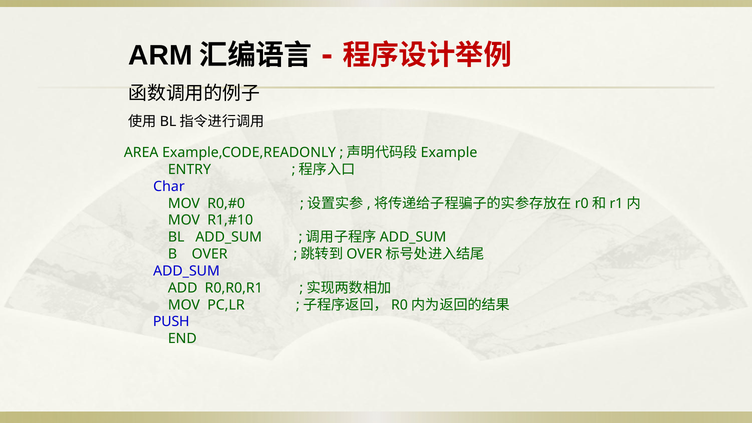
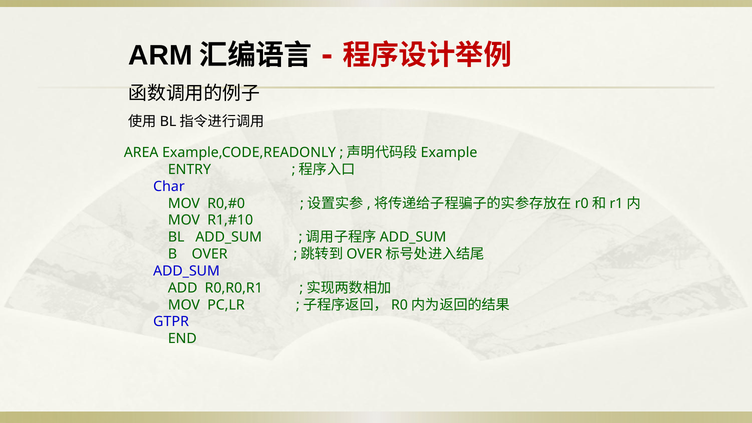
PUSH: PUSH -> GTPR
